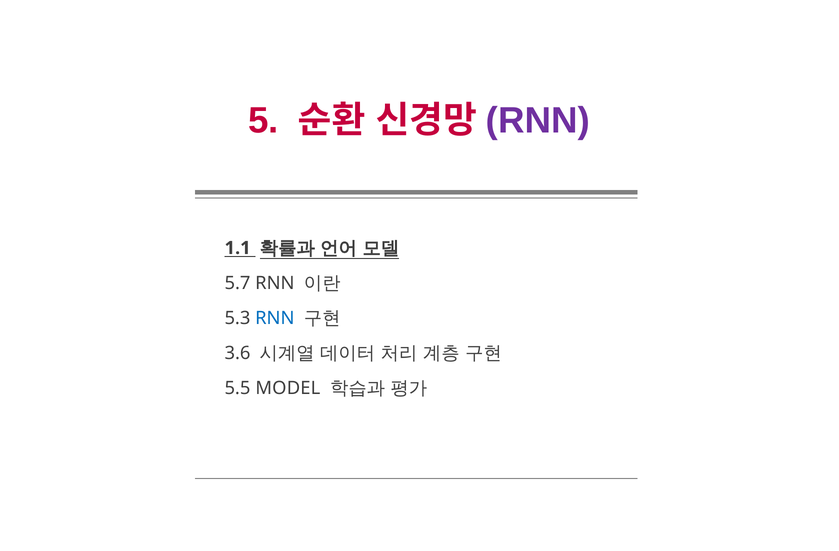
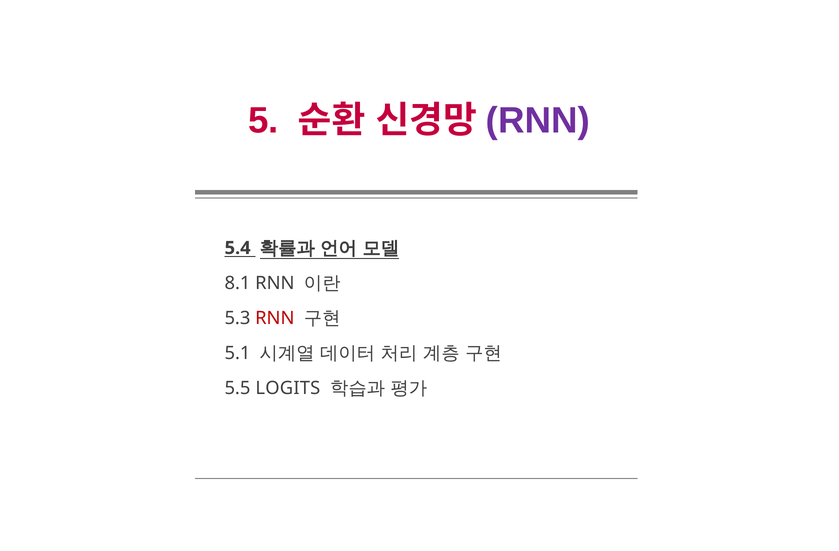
1.1: 1.1 -> 5.4
5.7: 5.7 -> 8.1
RNN at (275, 318) colour: blue -> red
3.6: 3.6 -> 5.1
MODEL: MODEL -> LOGITS
